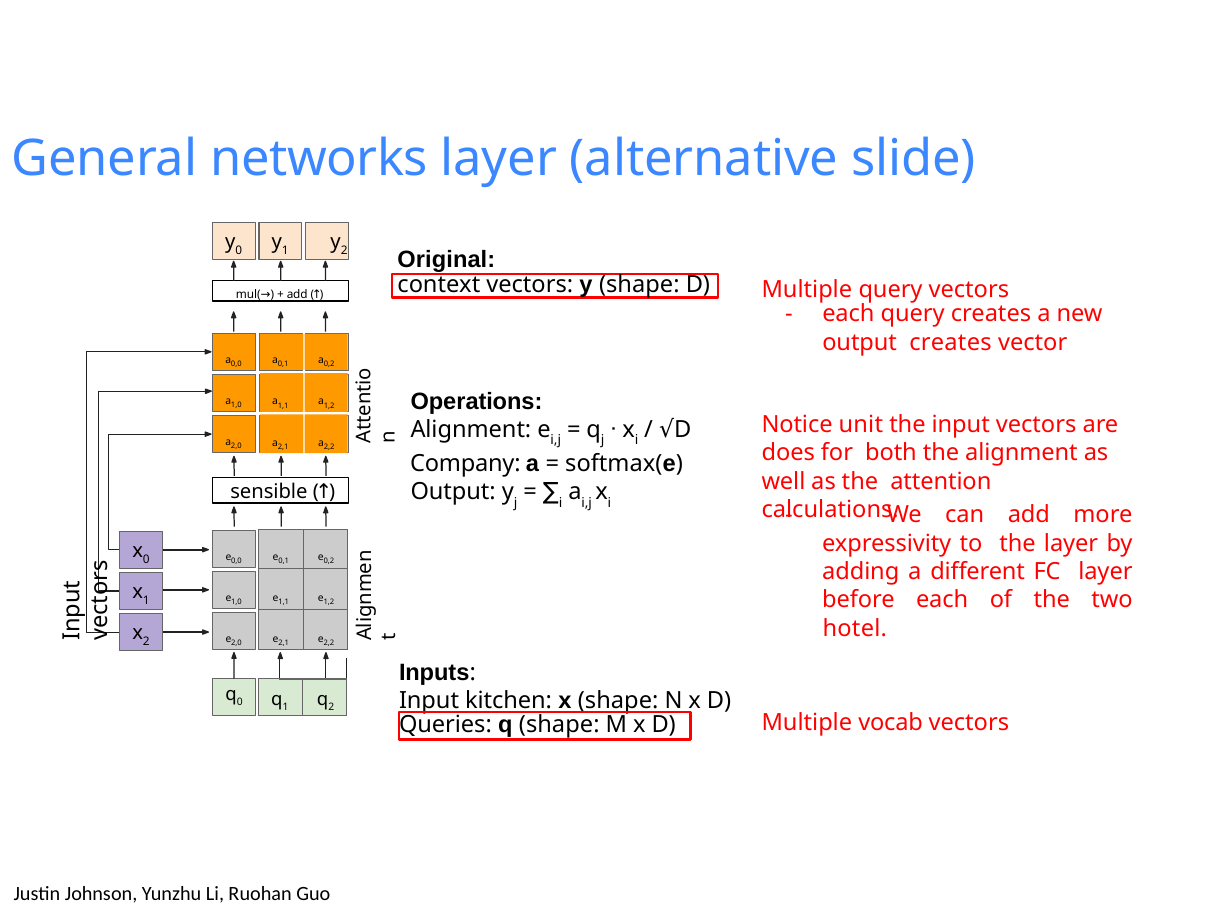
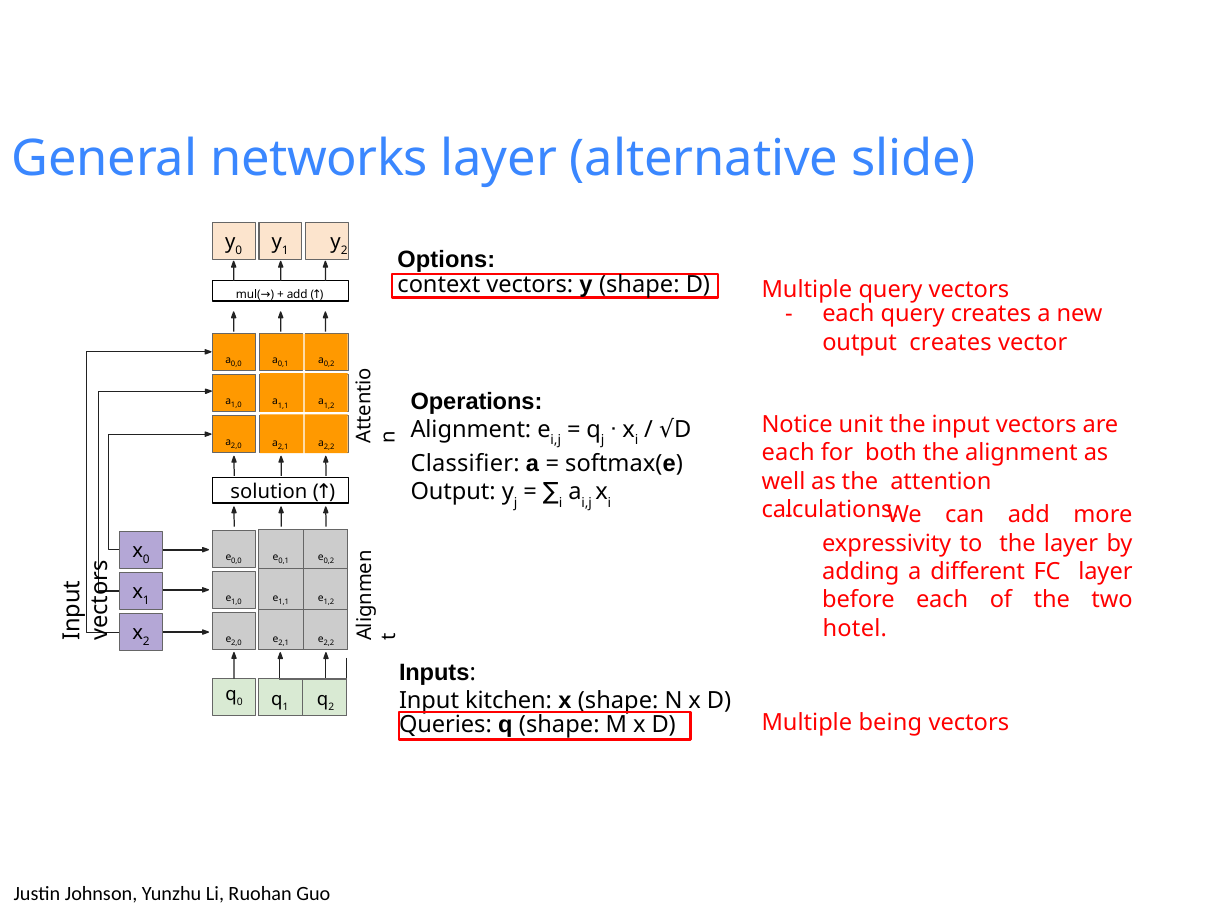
Original: Original -> Options
does at (788, 453): does -> each
Company: Company -> Classifier
sensible: sensible -> solution
vocab: vocab -> being
